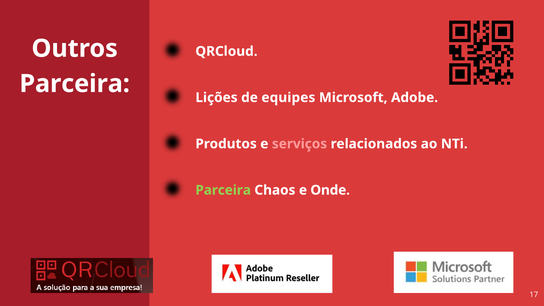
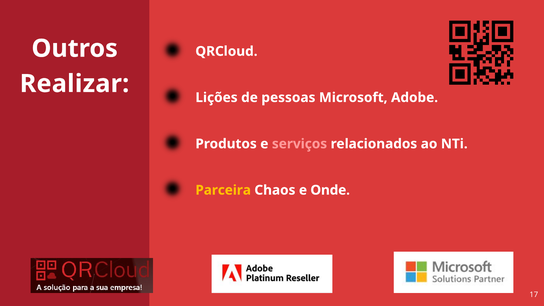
Parceira at (75, 84): Parceira -> Realizar
equipes: equipes -> pessoas
Parceira at (223, 190) colour: light green -> yellow
